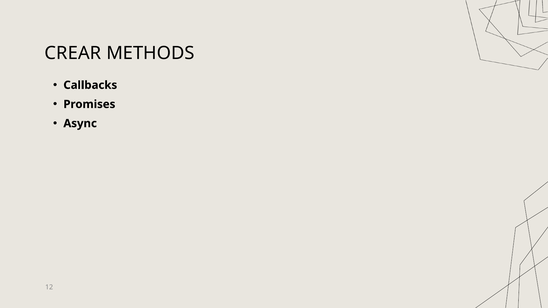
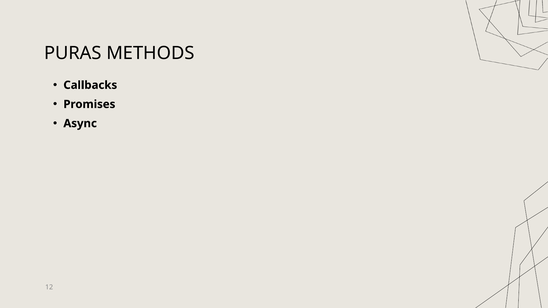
CREAR: CREAR -> PURAS
